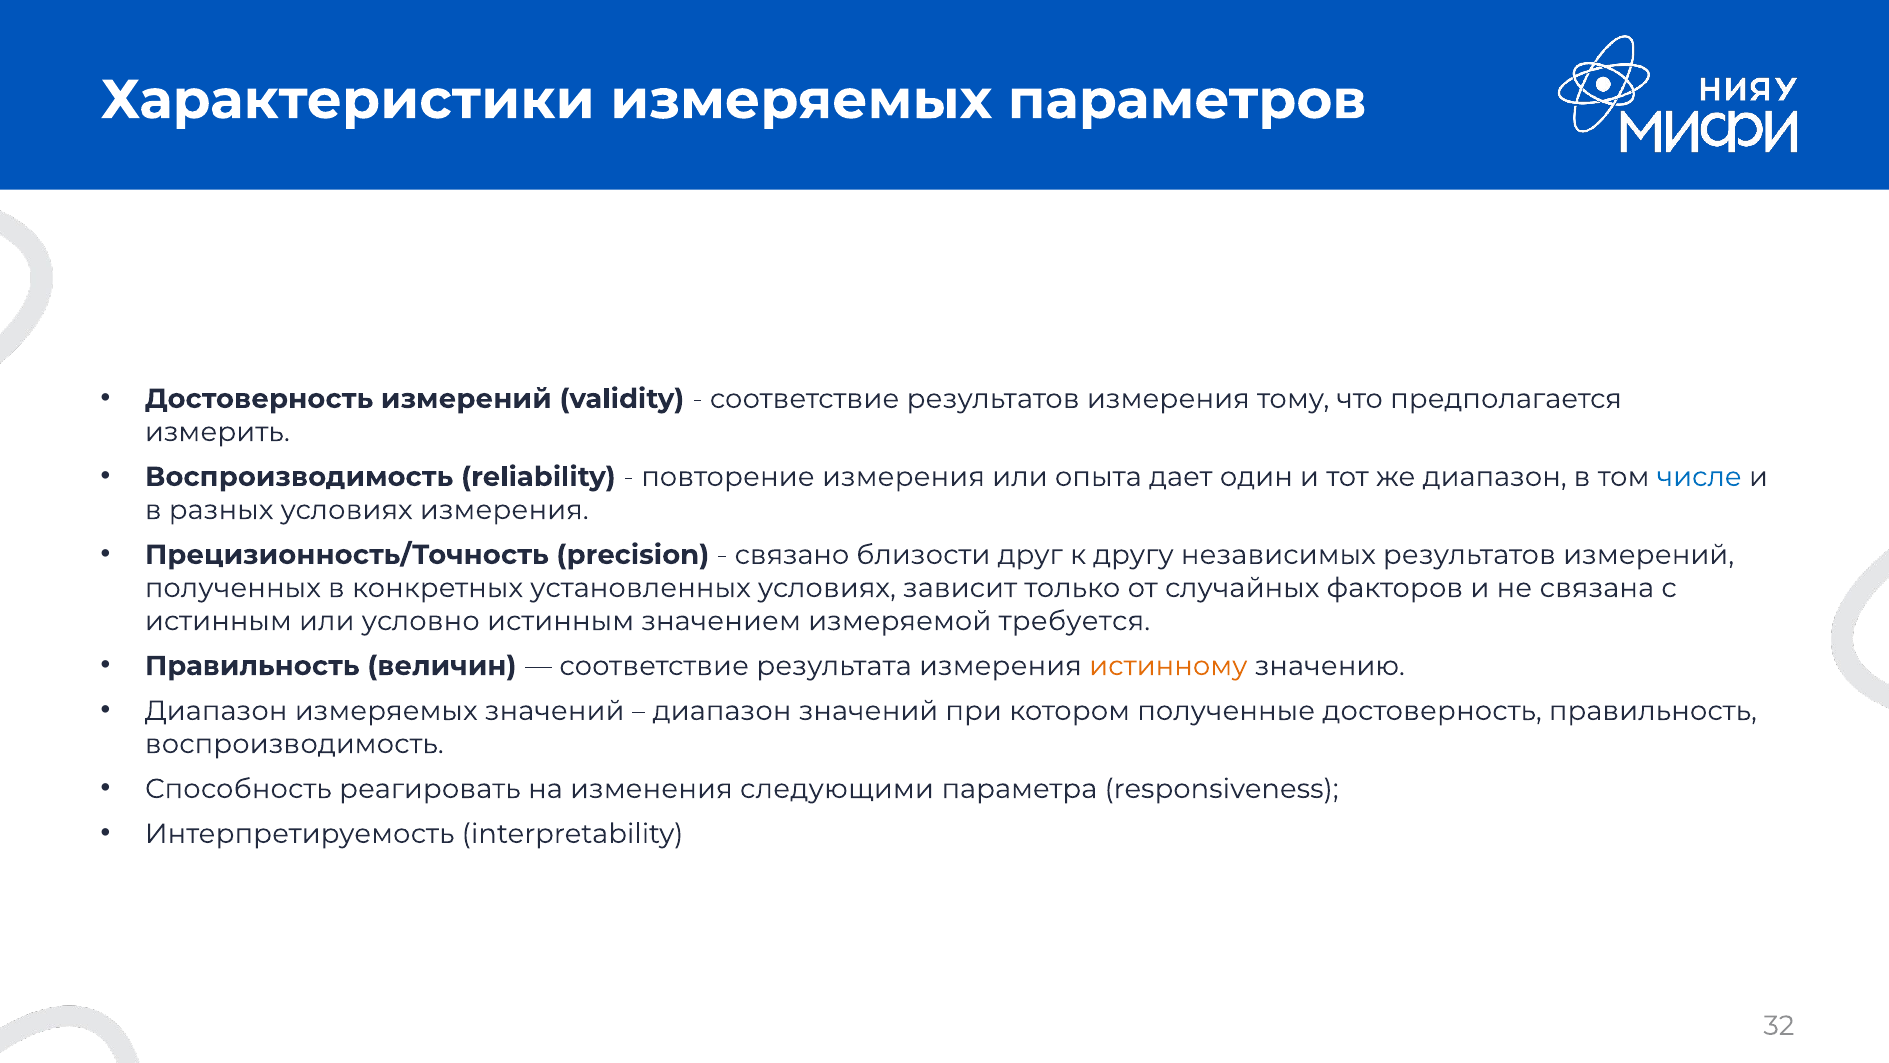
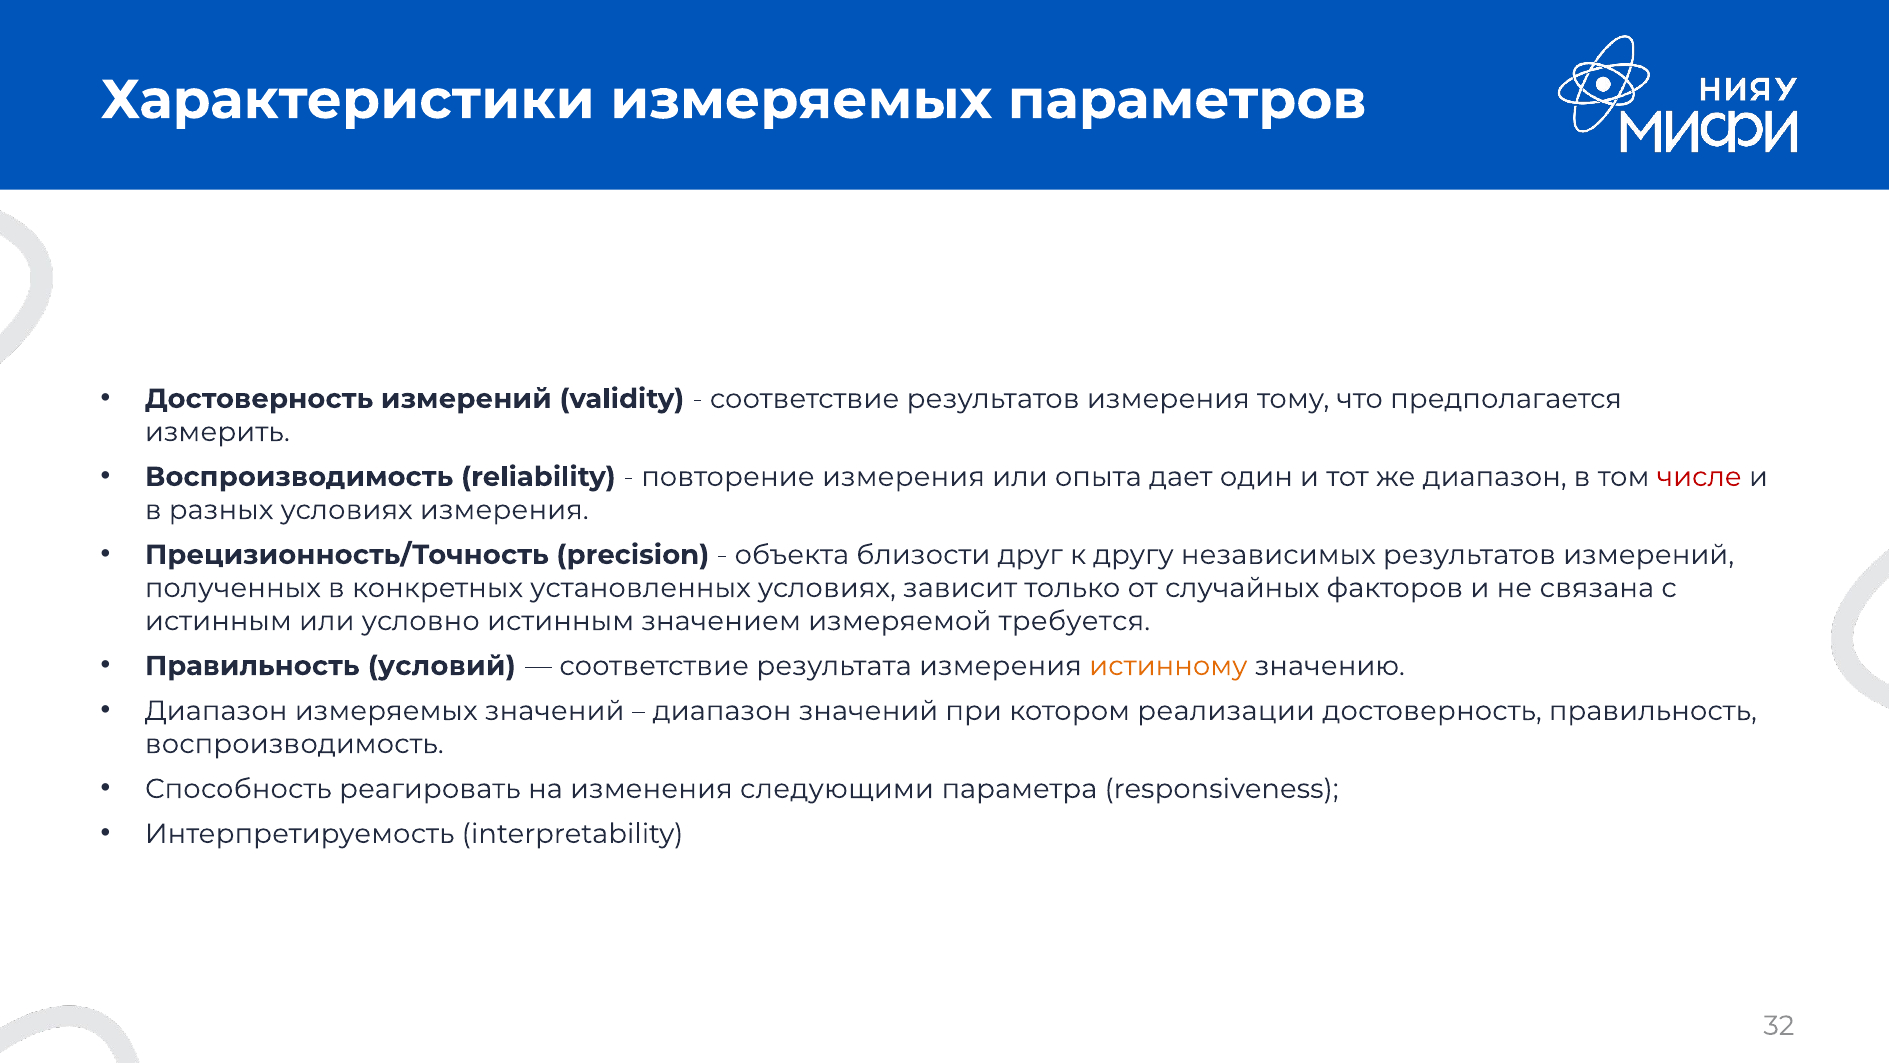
числе colour: blue -> red
связано: связано -> объекта
величин: величин -> условий
полученные: полученные -> реализации
